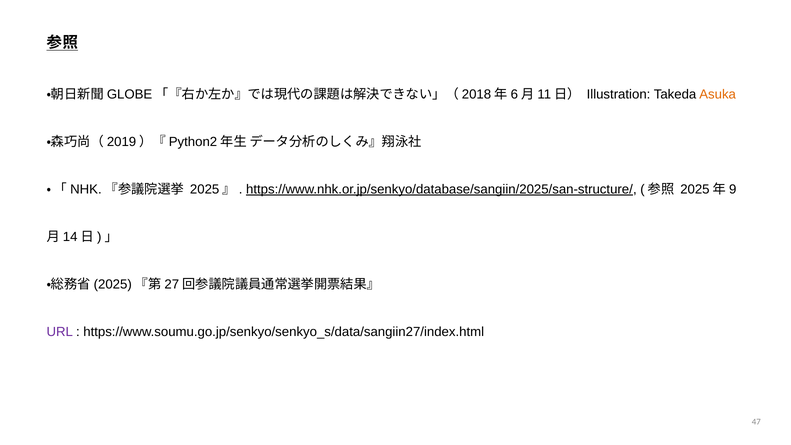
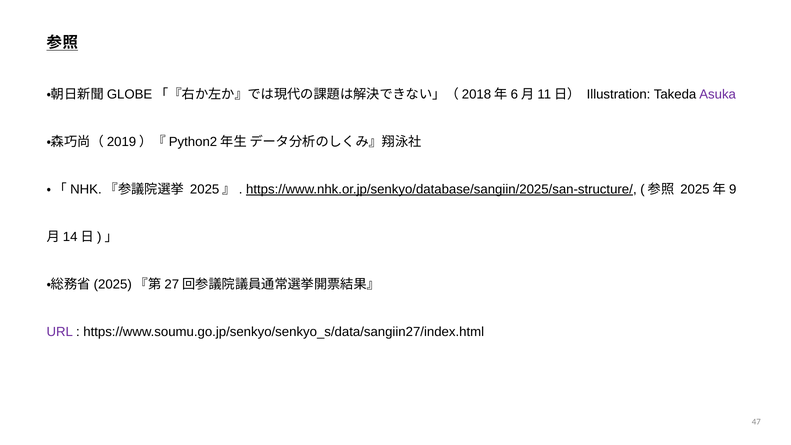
Asuka colour: orange -> purple
